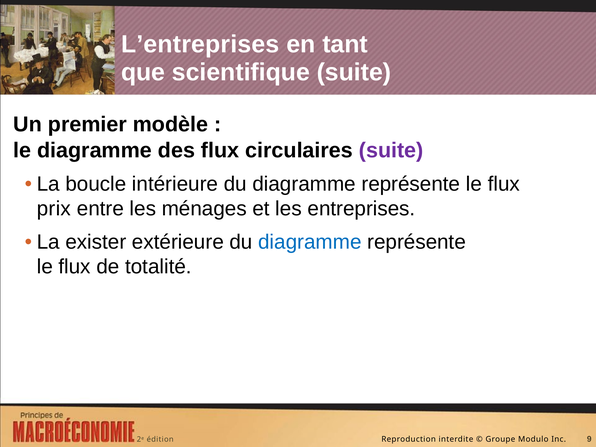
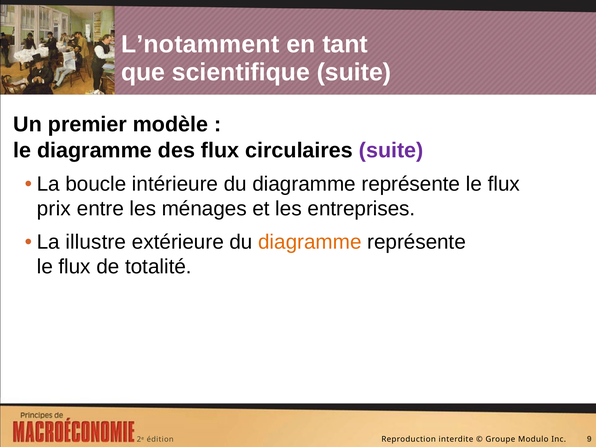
L’entreprises: L’entreprises -> L’notamment
exister: exister -> illustre
diagramme at (310, 242) colour: blue -> orange
